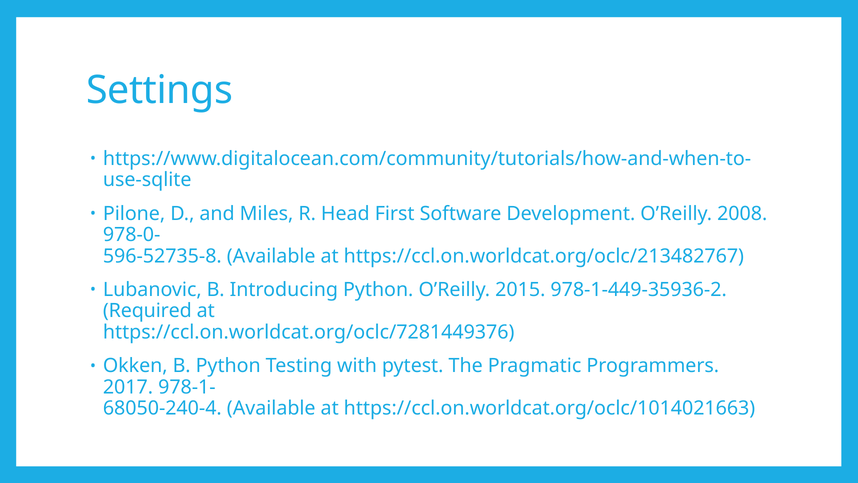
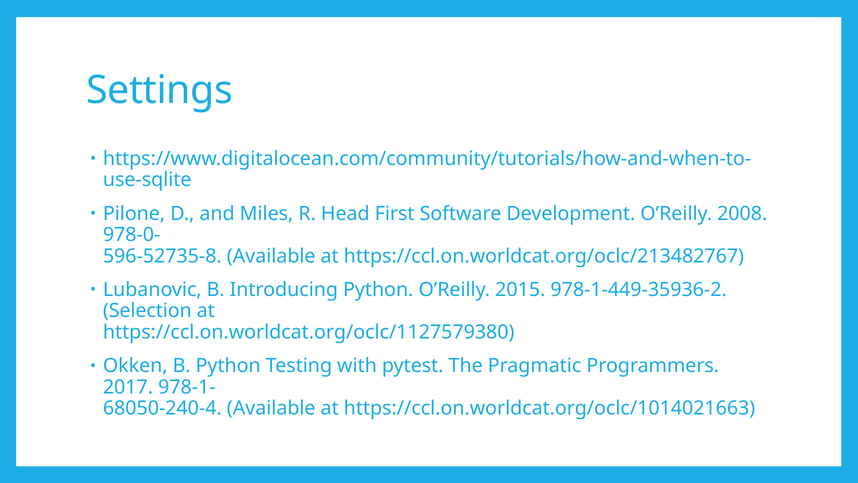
Required: Required -> Selection
https://ccl.on.worldcat.org/oclc/7281449376: https://ccl.on.worldcat.org/oclc/7281449376 -> https://ccl.on.worldcat.org/oclc/1127579380
